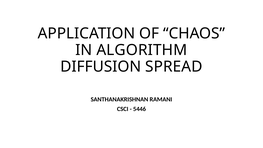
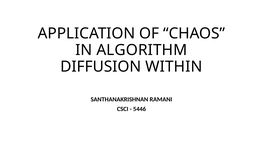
SPREAD: SPREAD -> WITHIN
